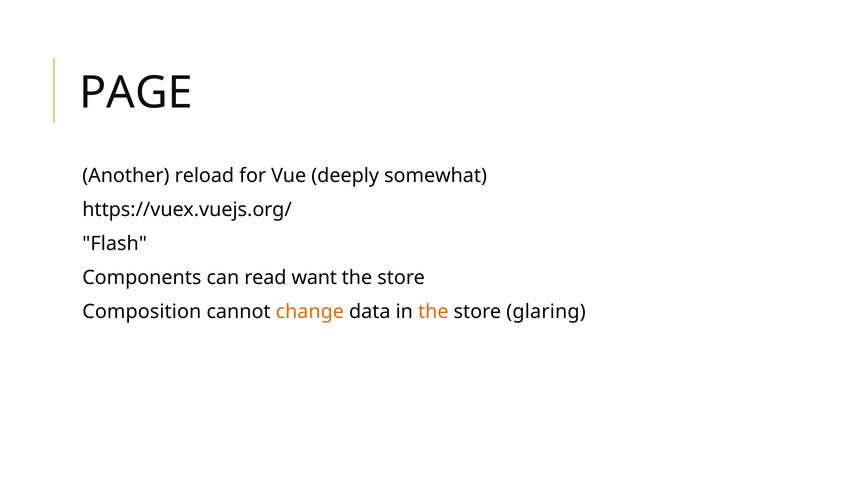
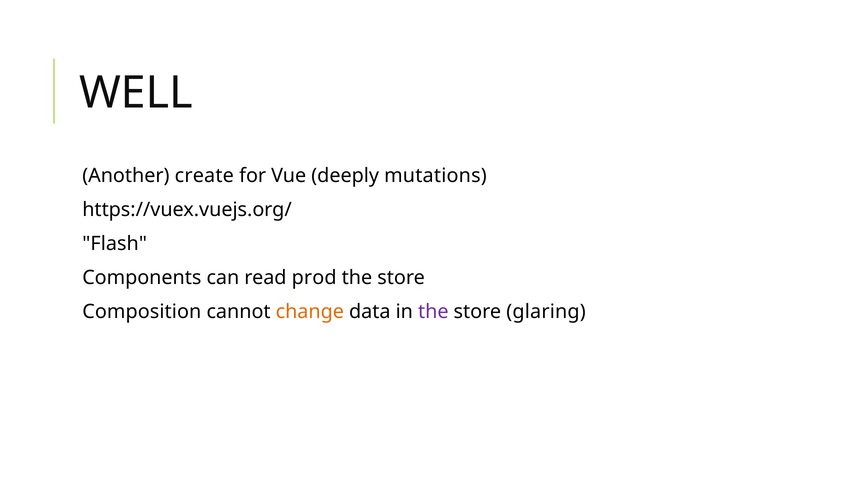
PAGE: PAGE -> WELL
reload: reload -> create
somewhat: somewhat -> mutations
want: want -> prod
the at (433, 312) colour: orange -> purple
